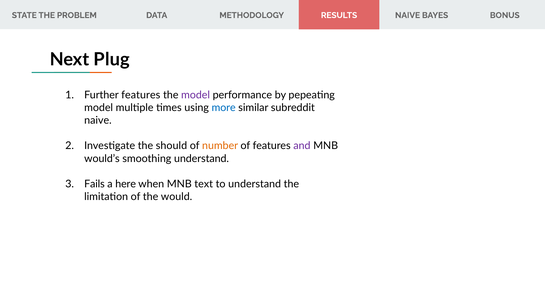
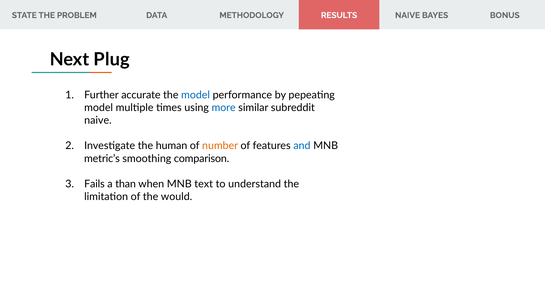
Further features: features -> accurate
model at (196, 95) colour: purple -> blue
should: should -> human
and colour: purple -> blue
would’s: would’s -> metric’s
smoothing understand: understand -> comparison
here: here -> than
